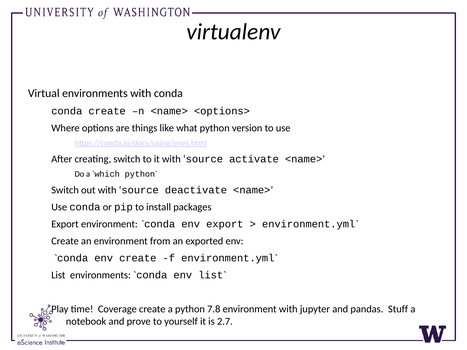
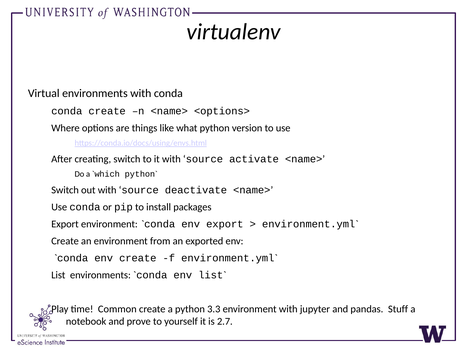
Coverage: Coverage -> Common
7.8: 7.8 -> 3.3
